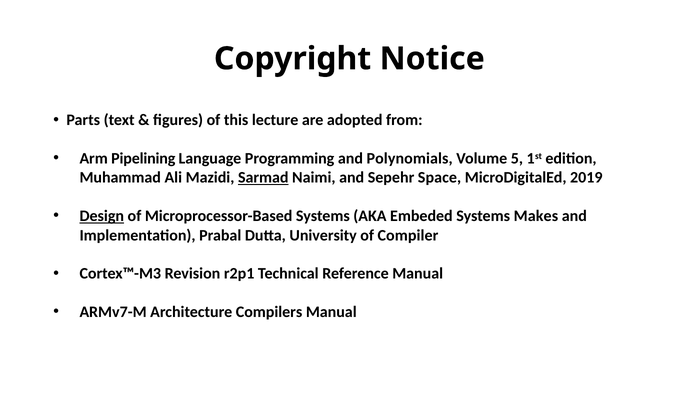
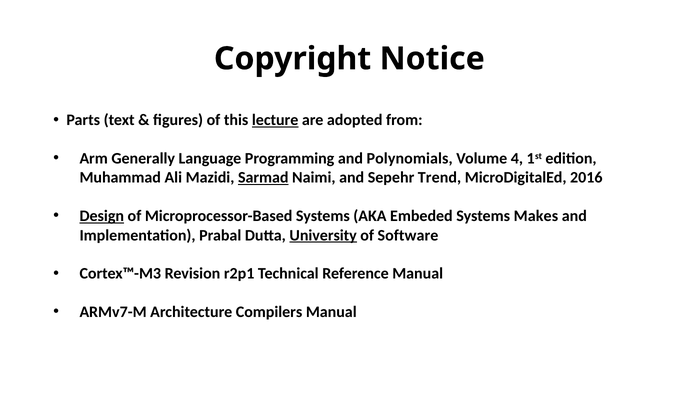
lecture underline: none -> present
Pipelining: Pipelining -> Generally
5: 5 -> 4
Space: Space -> Trend
2019: 2019 -> 2016
University underline: none -> present
Compiler: Compiler -> Software
